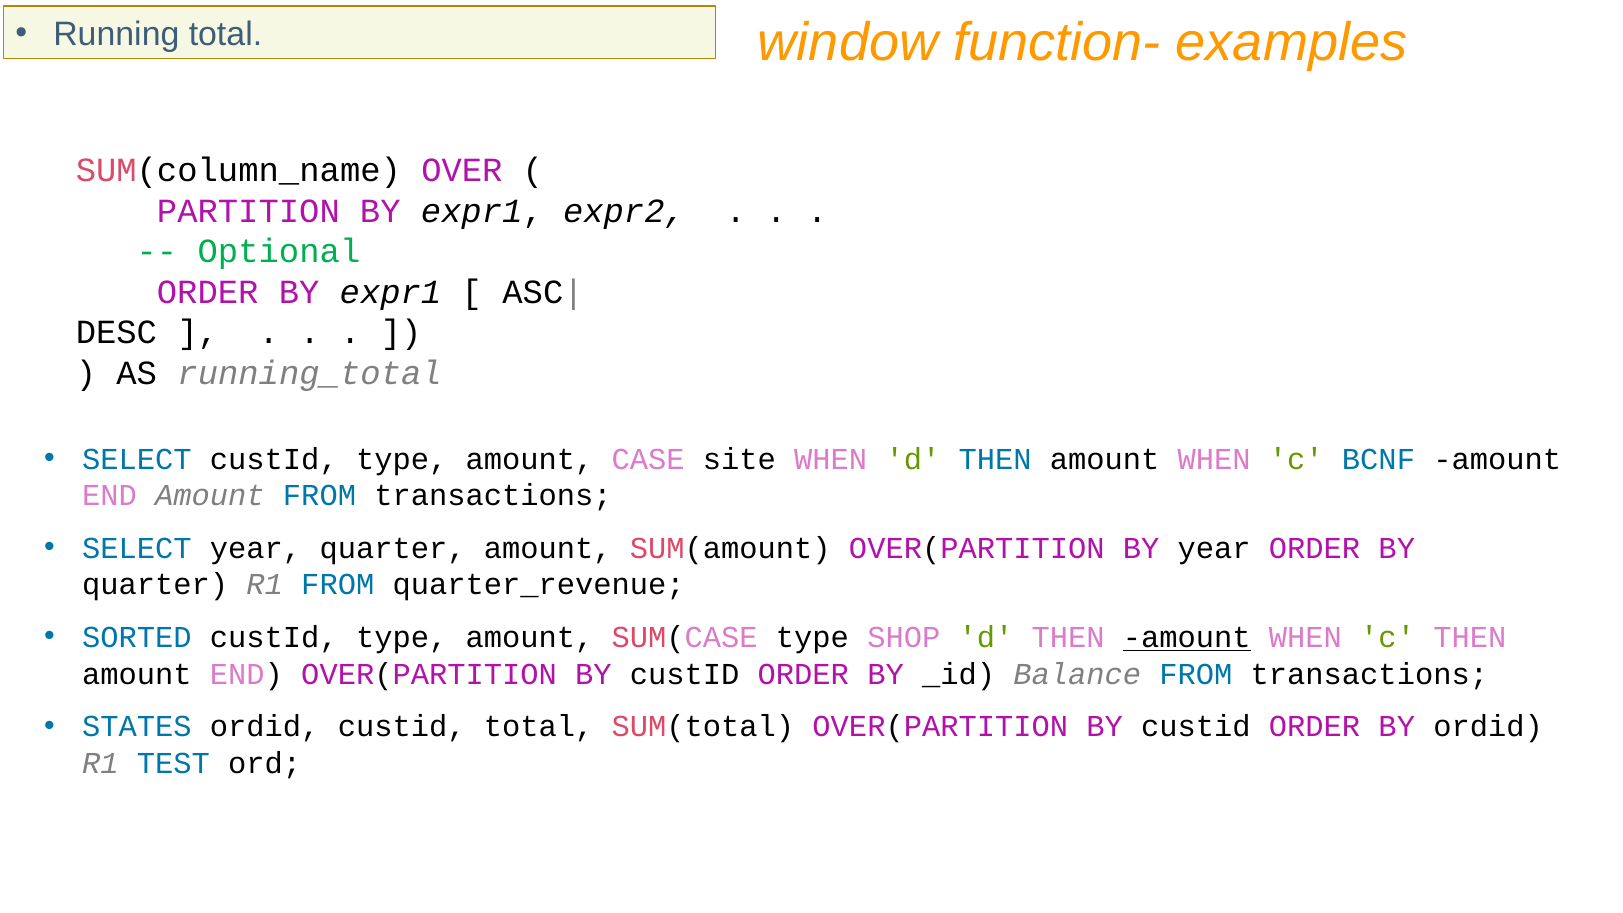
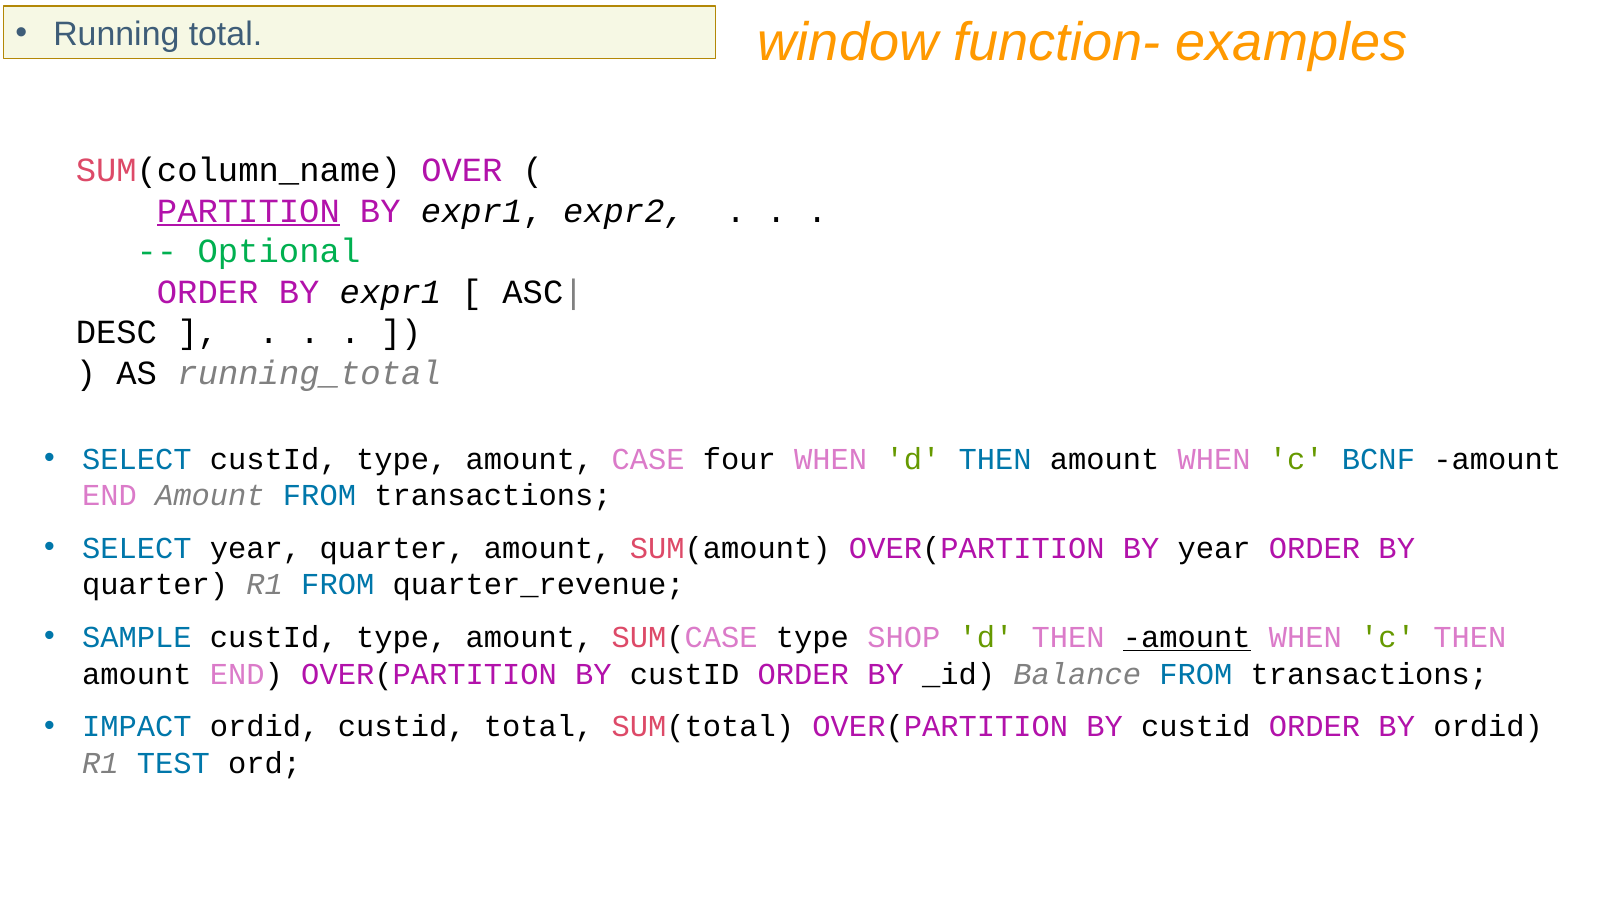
PARTITION underline: none -> present
site: site -> four
SORTED: SORTED -> SAMPLE
STATES: STATES -> IMPACT
